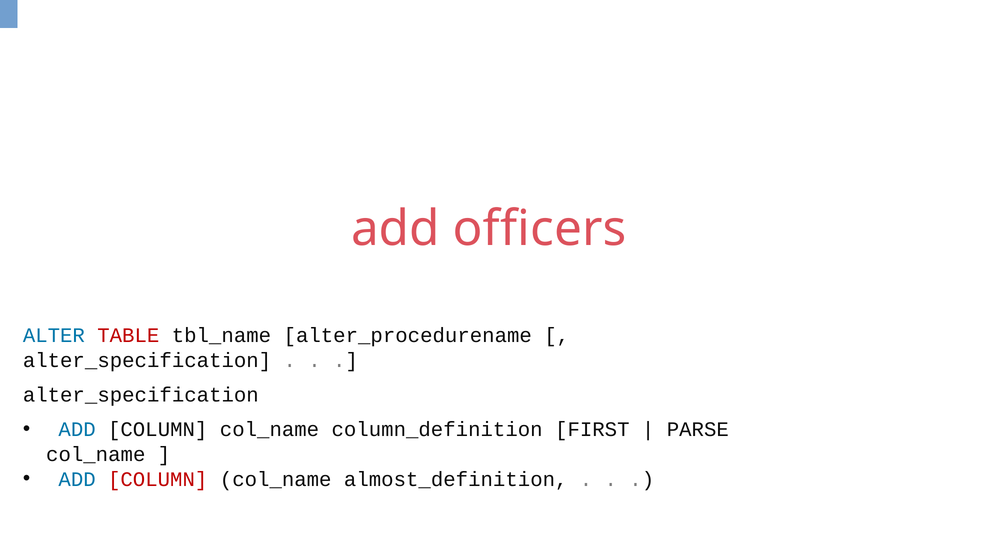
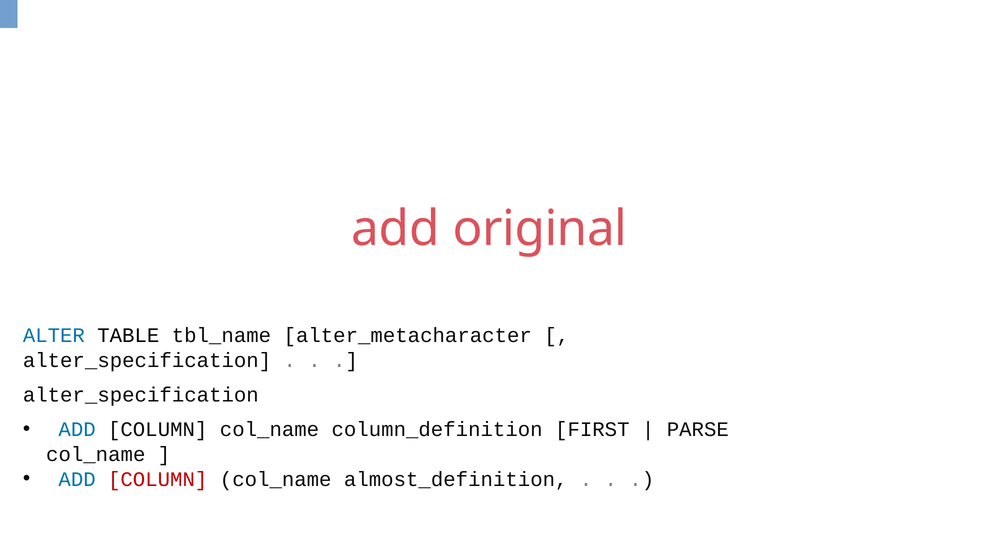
officers: officers -> original
TABLE colour: red -> black
alter_procedurename: alter_procedurename -> alter_metacharacter
